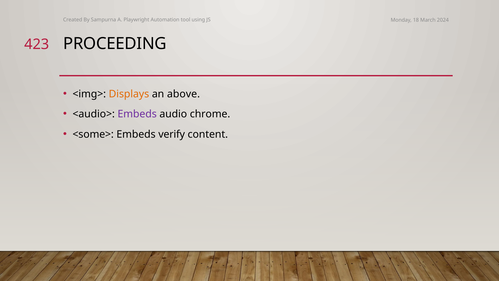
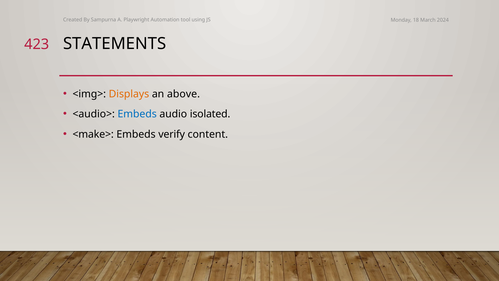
PROCEEDING: PROCEEDING -> STATEMENTS
Embeds at (137, 114) colour: purple -> blue
chrome: chrome -> isolated
<some>: <some> -> <make>
